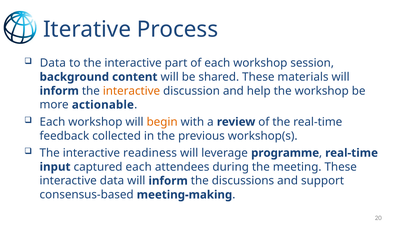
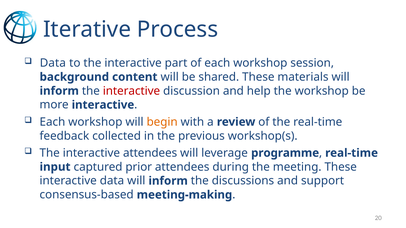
interactive at (131, 91) colour: orange -> red
more actionable: actionable -> interactive
interactive readiness: readiness -> attendees
captured each: each -> prior
